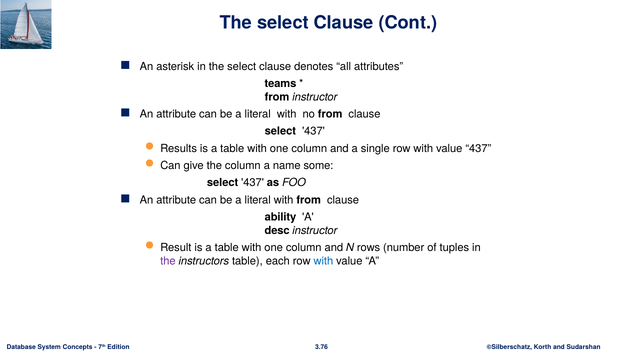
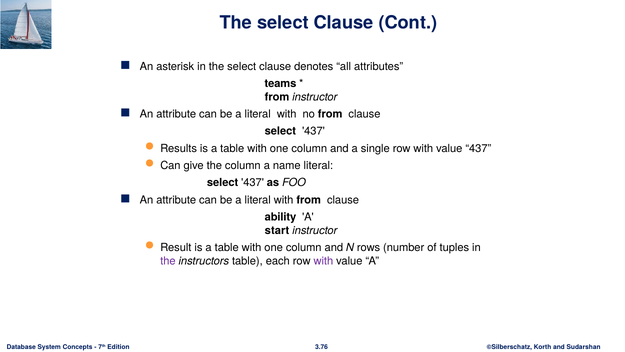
name some: some -> literal
desc: desc -> start
with at (323, 261) colour: blue -> purple
